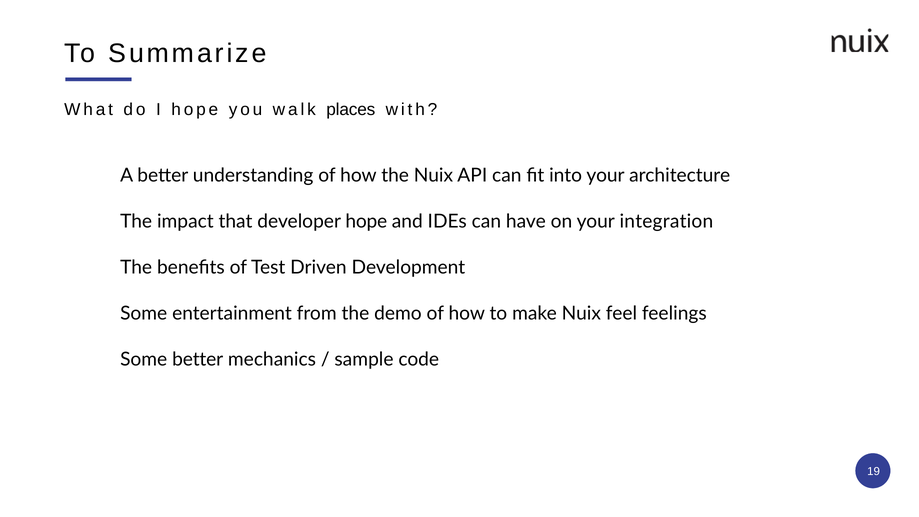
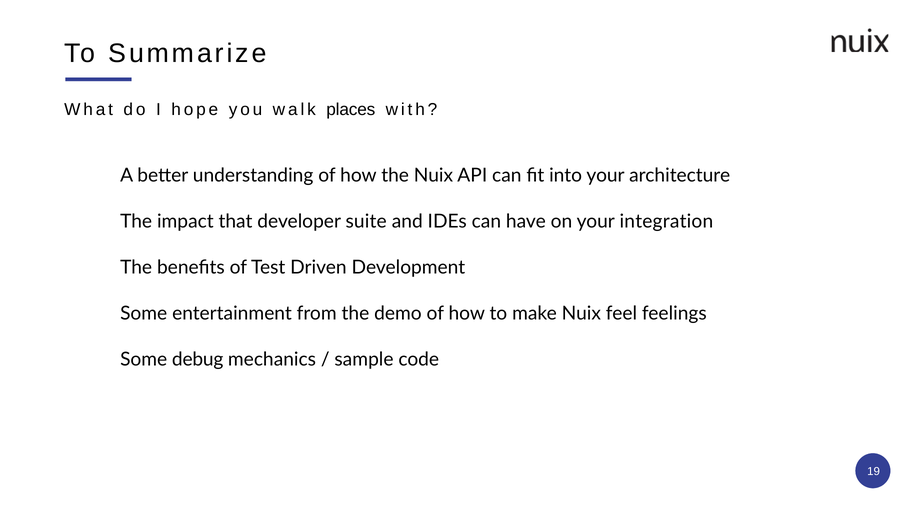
developer hope: hope -> suite
Some better: better -> debug
